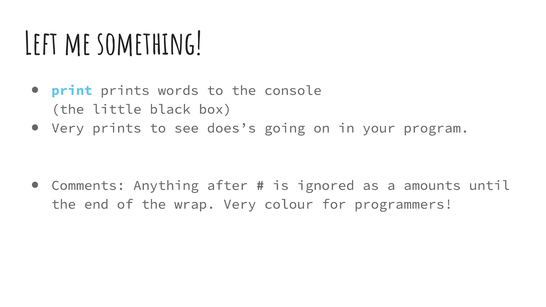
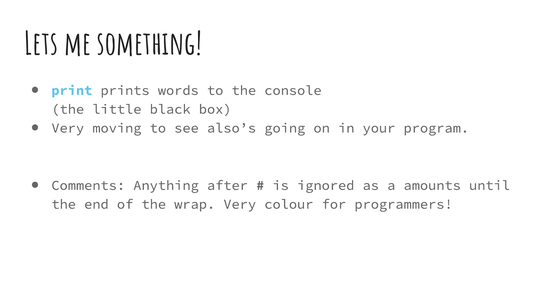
Left: Left -> Lets
Very prints: prints -> moving
does’s: does’s -> also’s
